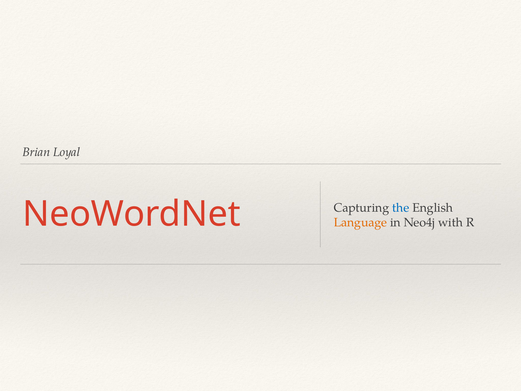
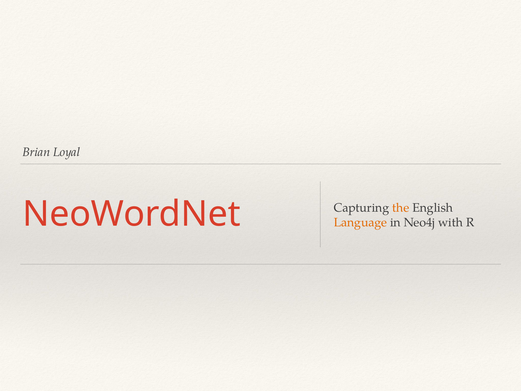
the colour: blue -> orange
